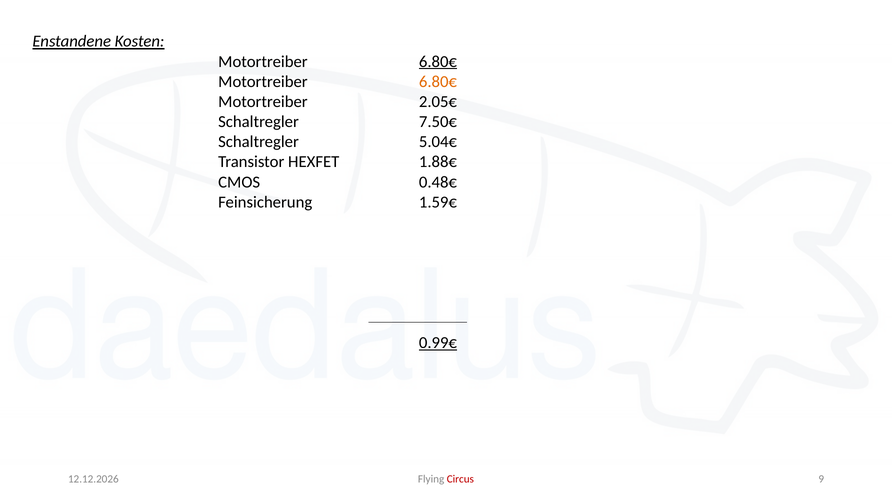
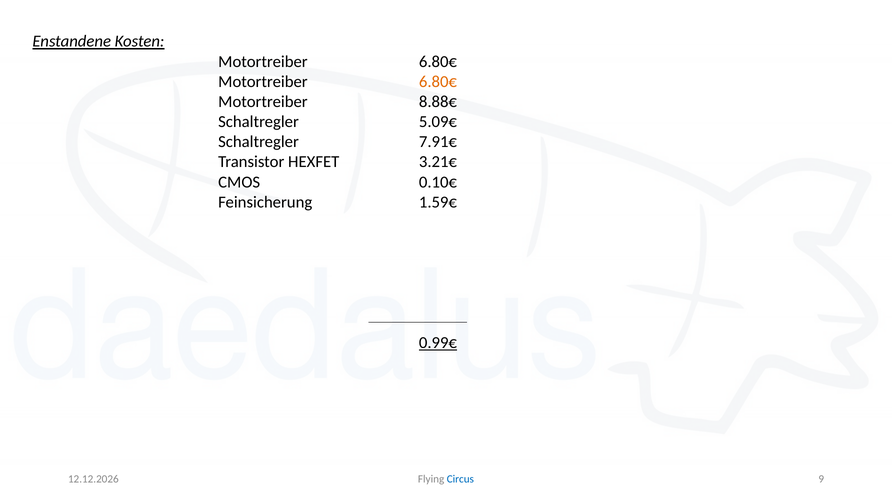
6.80€ at (438, 62) underline: present -> none
2.05€: 2.05€ -> 8.88€
7.50€: 7.50€ -> 5.09€
5.04€: 5.04€ -> 7.91€
1.88€: 1.88€ -> 3.21€
0.48€: 0.48€ -> 0.10€
Circus colour: red -> blue
